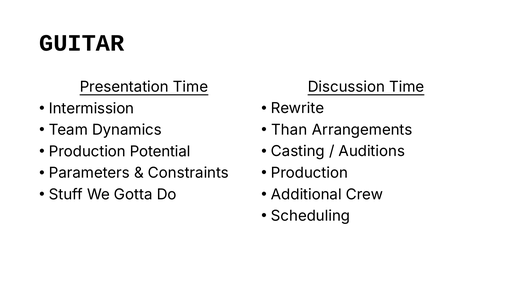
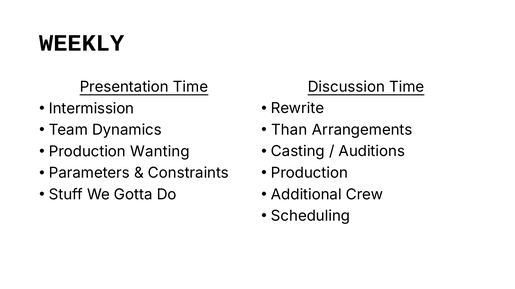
GUITAR: GUITAR -> WEEKLY
Potential: Potential -> Wanting
